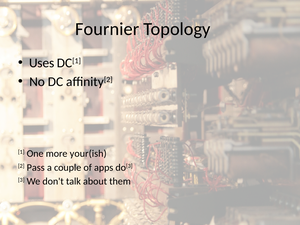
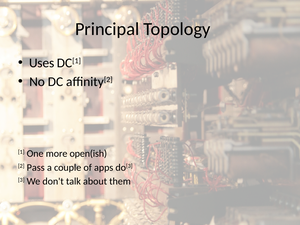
Fournier: Fournier -> Principal
your(ish: your(ish -> open(ish
